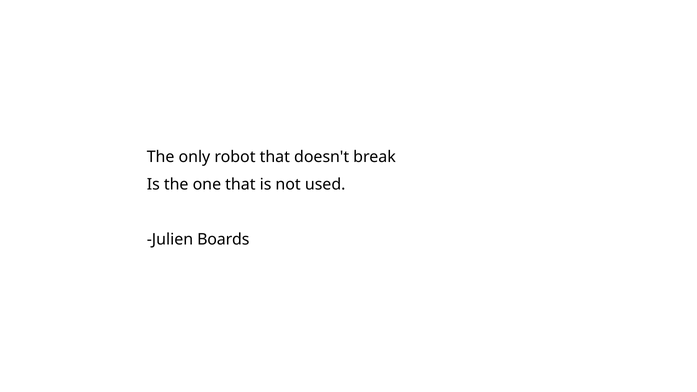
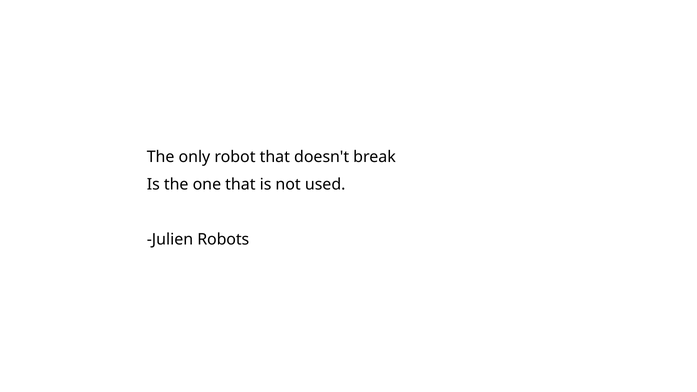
Boards: Boards -> Robots
